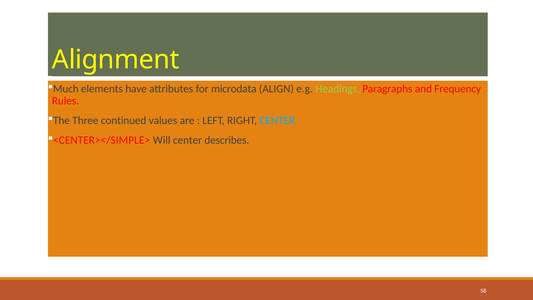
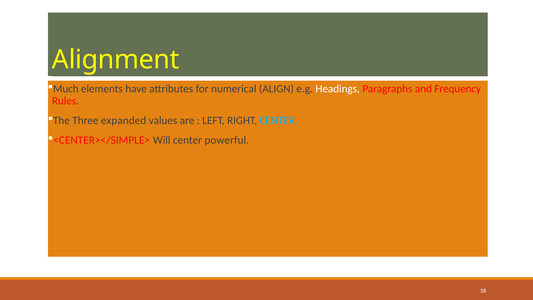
microdata: microdata -> numerical
Headings colour: light green -> white
continued: continued -> expanded
describes: describes -> powerful
